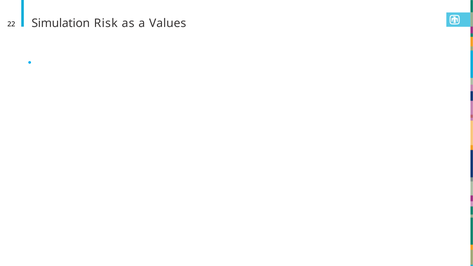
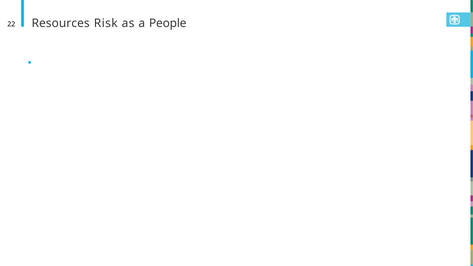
Simulation: Simulation -> Resources
Values: Values -> People
